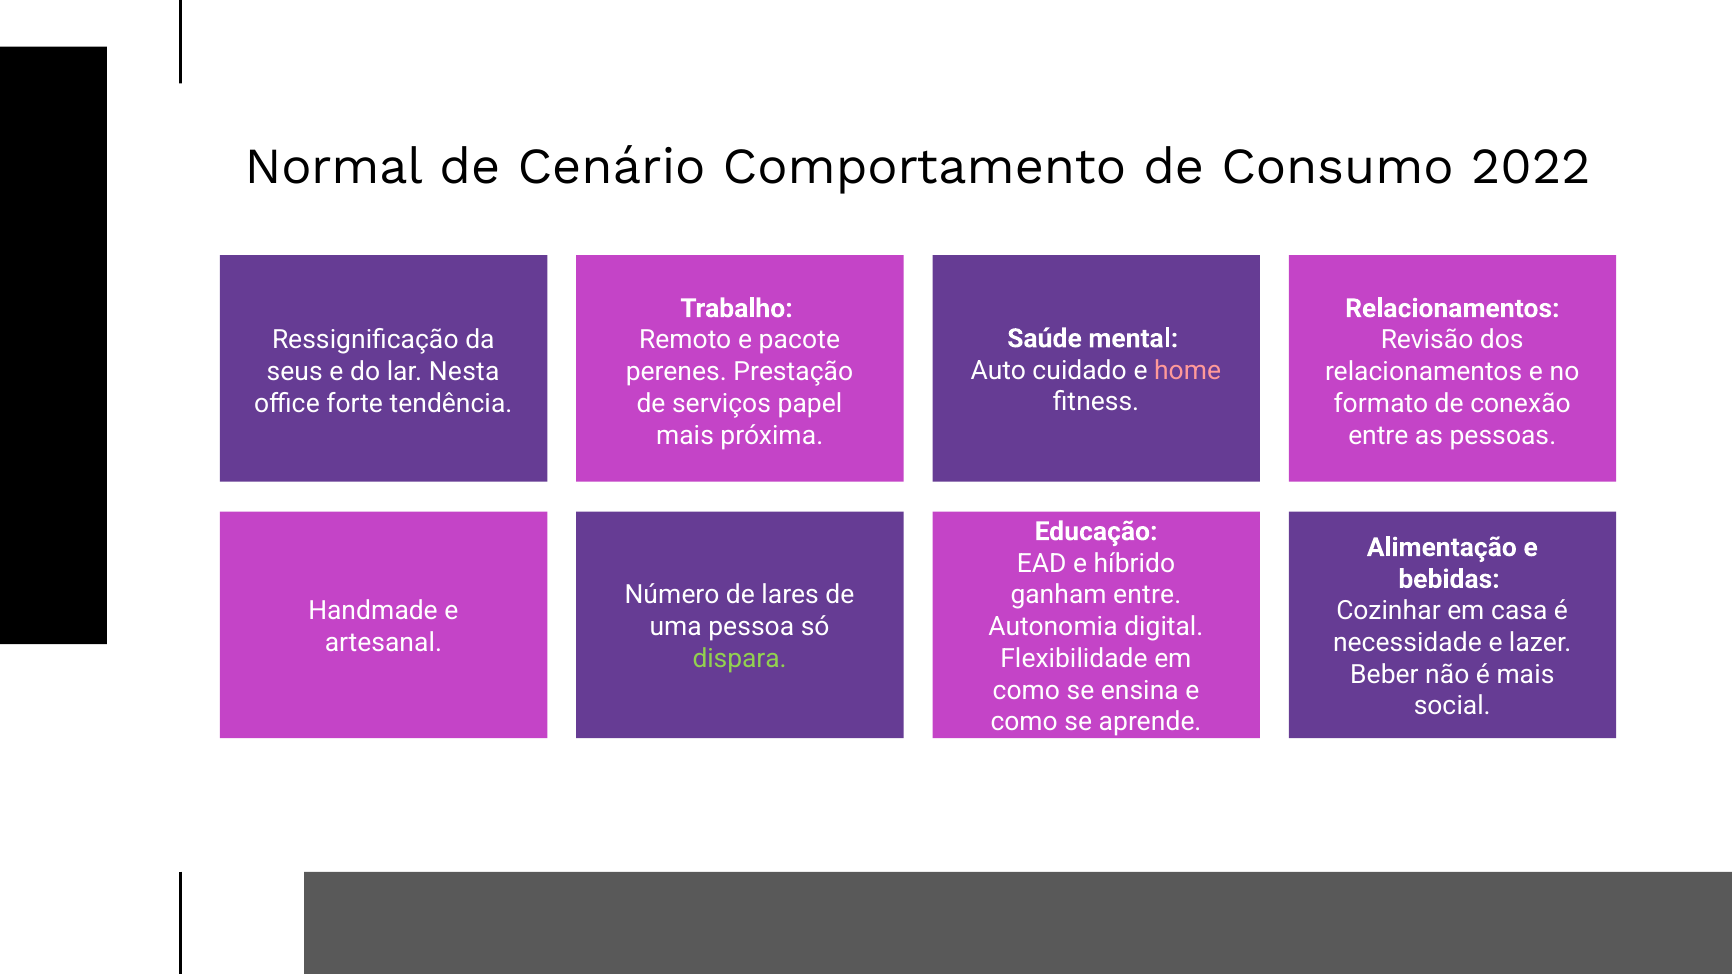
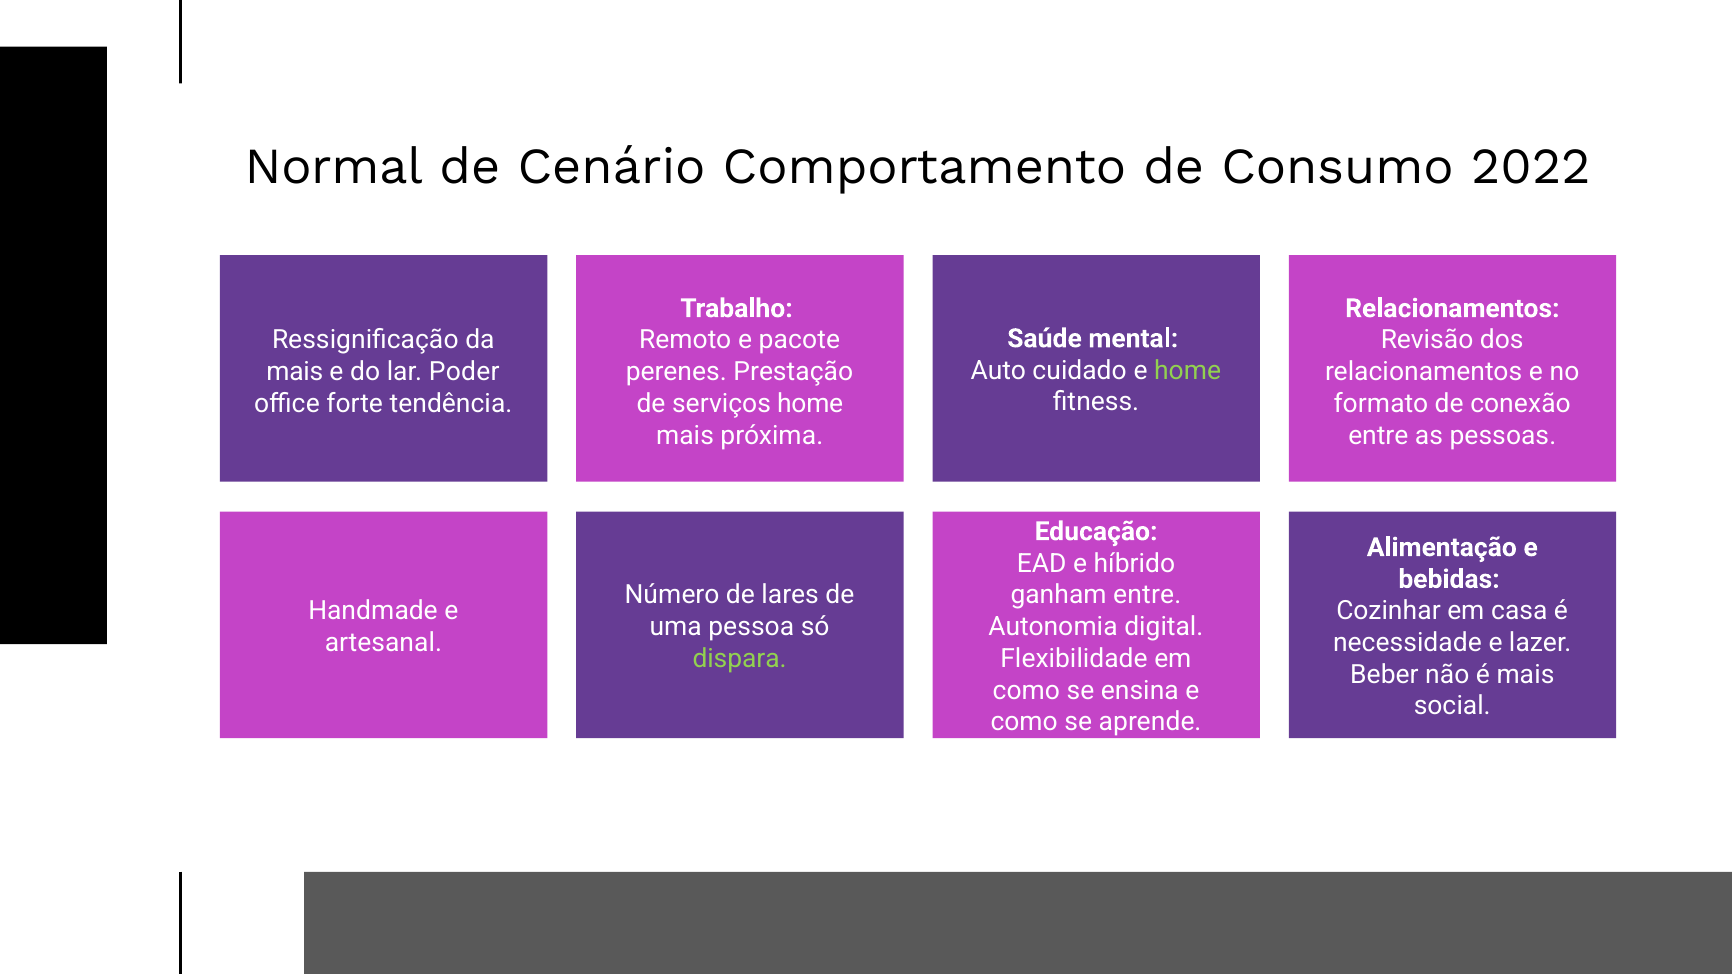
home at (1188, 370) colour: pink -> light green
seus at (295, 372): seus -> mais
Nesta: Nesta -> Poder
serviços papel: papel -> home
